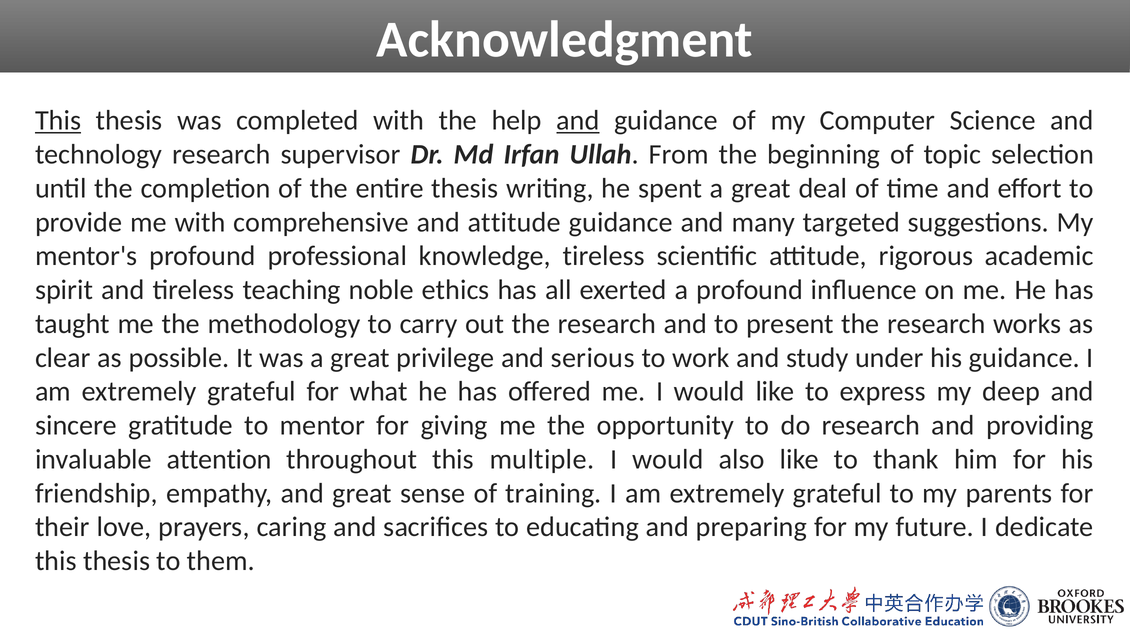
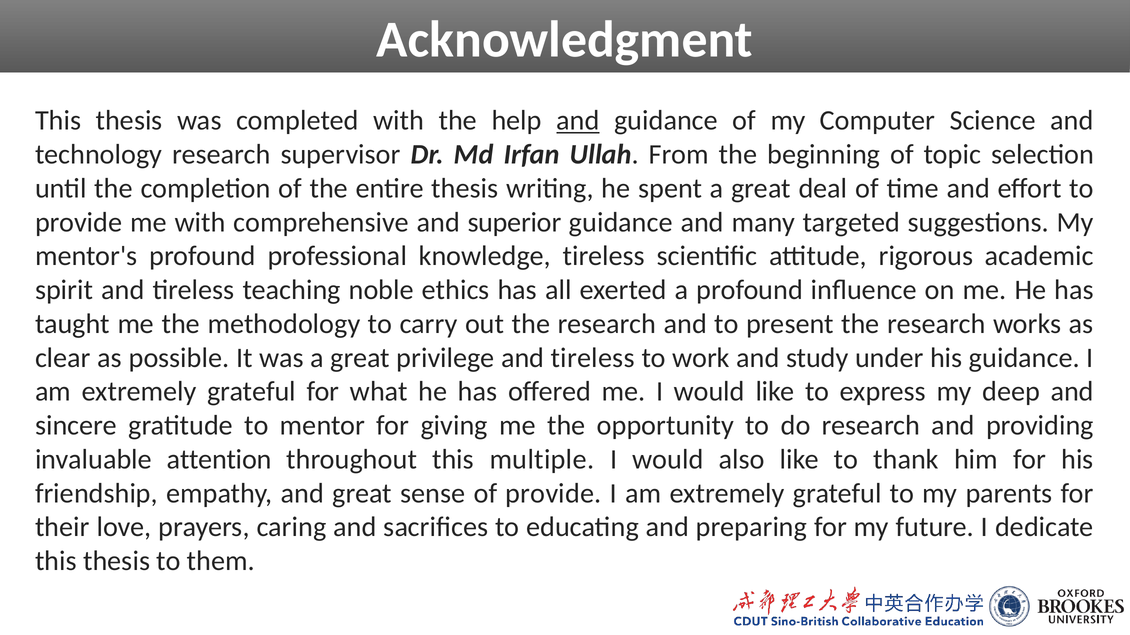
This at (58, 121) underline: present -> none
and attitude: attitude -> superior
privilege and serious: serious -> tireless
of training: training -> provide
